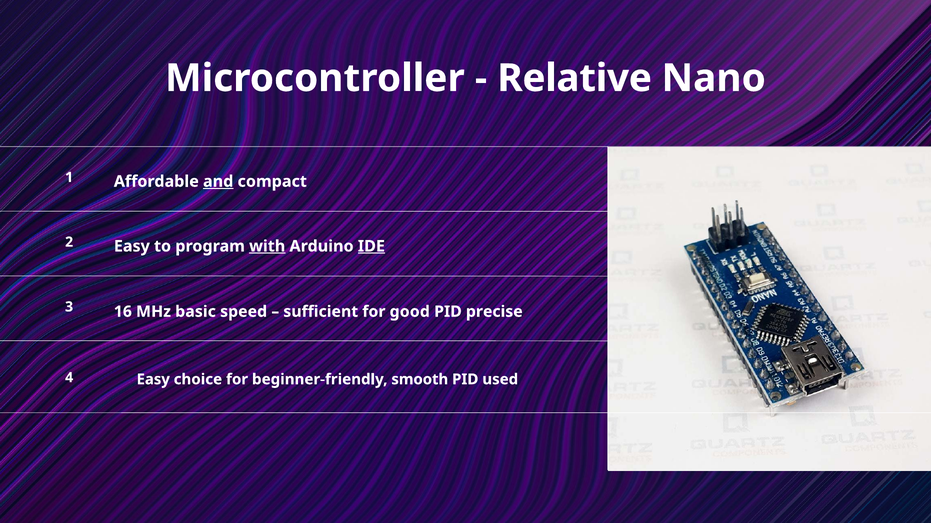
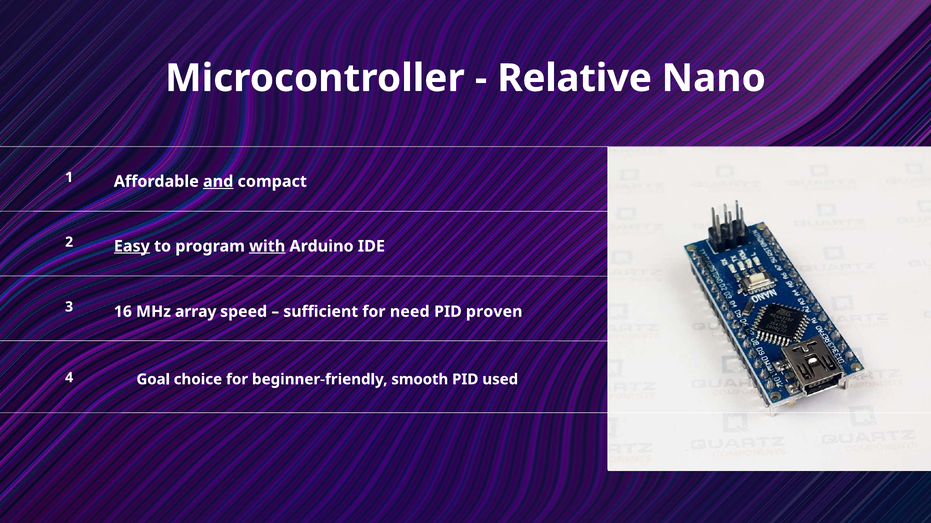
Easy at (132, 247) underline: none -> present
IDE underline: present -> none
basic: basic -> array
good: good -> need
precise: precise -> proven
Easy at (153, 380): Easy -> Goal
